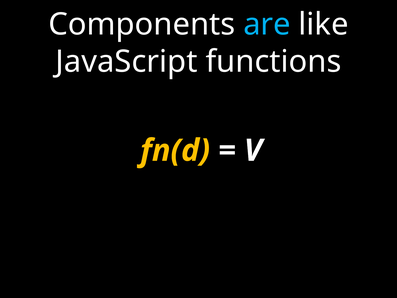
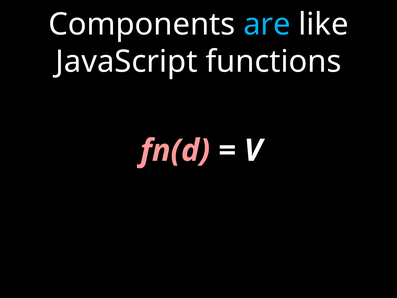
fn(d colour: yellow -> pink
